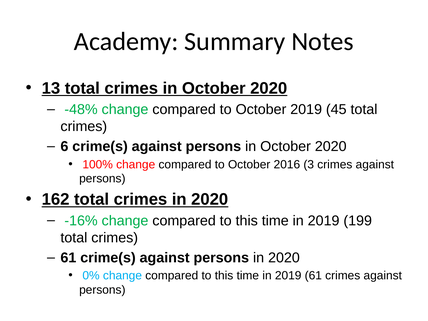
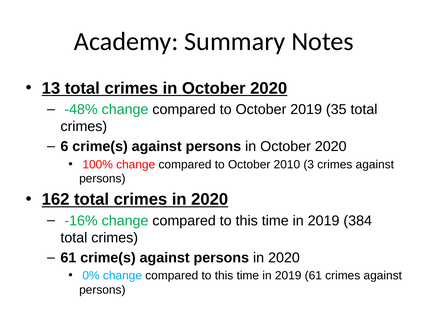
45: 45 -> 35
2016: 2016 -> 2010
199: 199 -> 384
